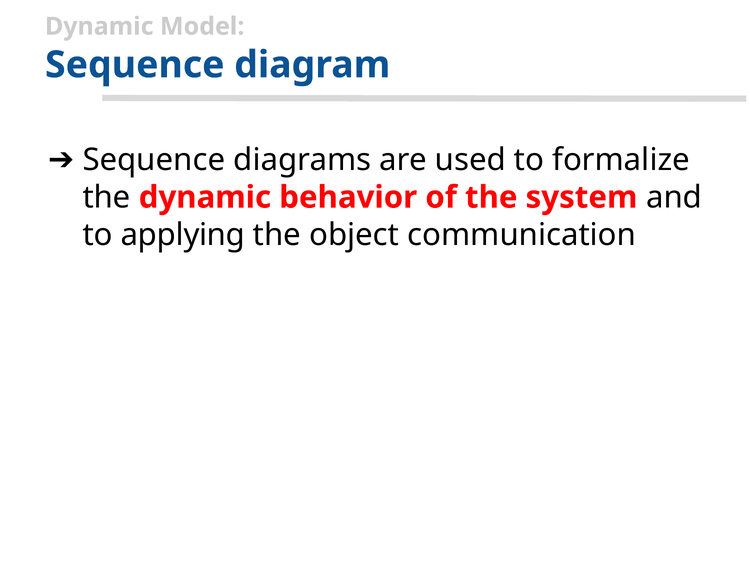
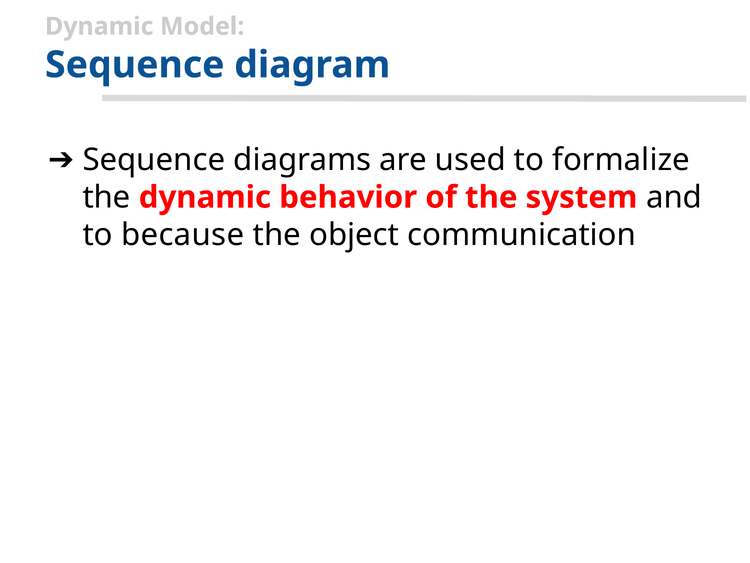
applying: applying -> because
